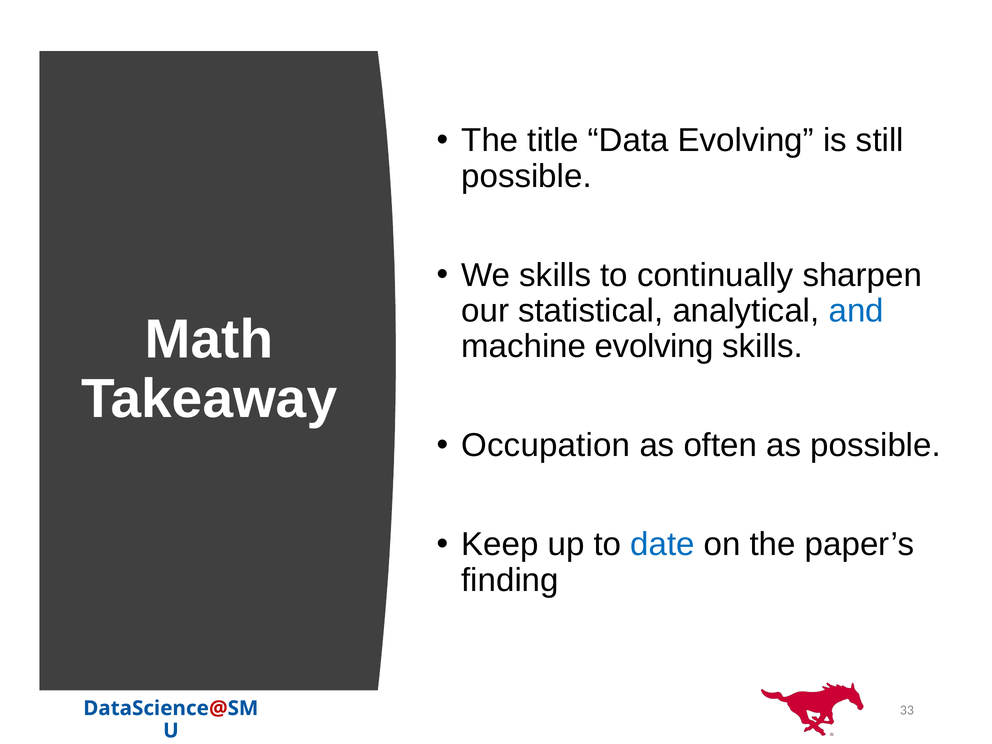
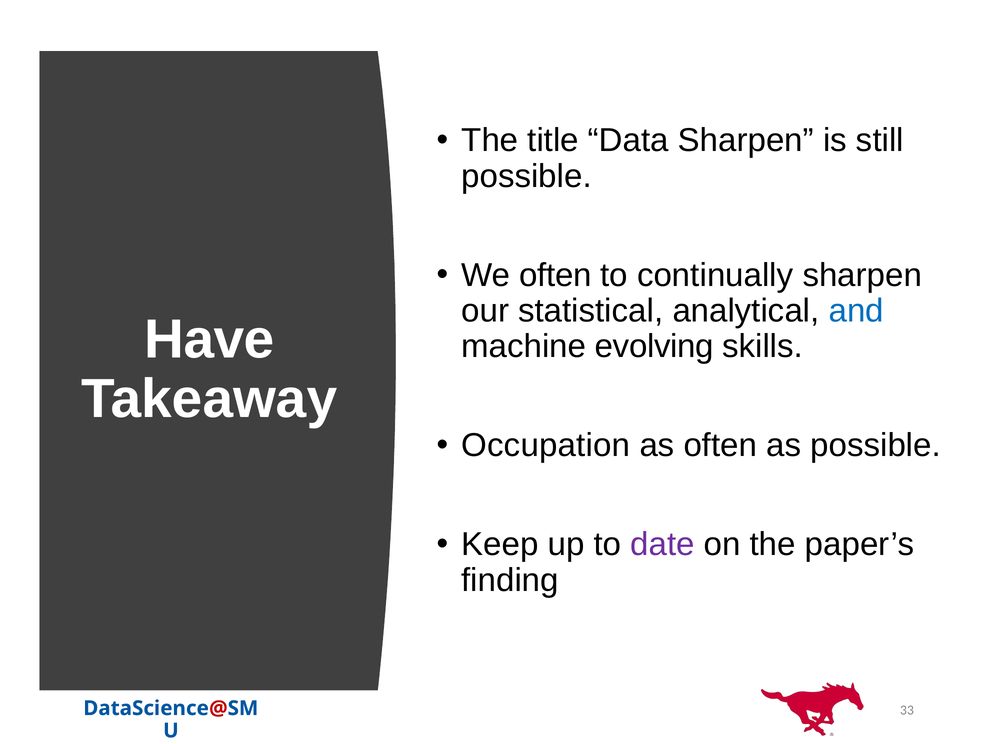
Data Evolving: Evolving -> Sharpen
We skills: skills -> often
Math: Math -> Have
date colour: blue -> purple
